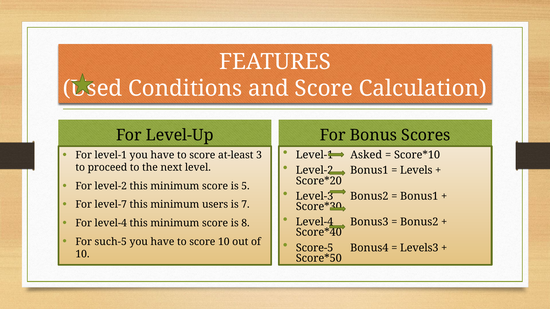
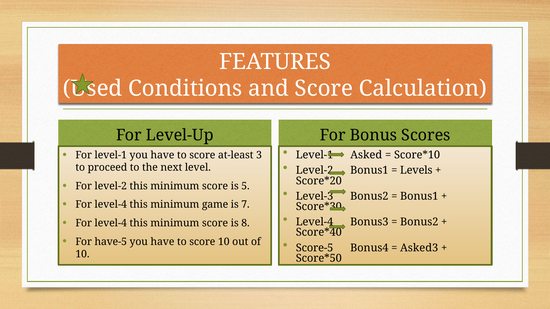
level-7 at (111, 205): level-7 -> level-4
users: users -> game
such-5: such-5 -> have-5
Levels3: Levels3 -> Asked3
